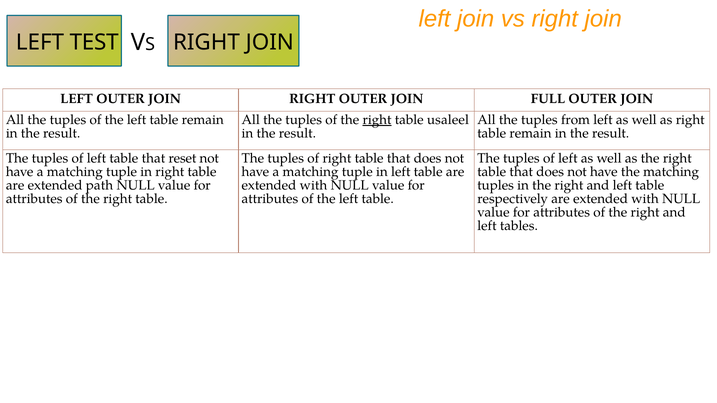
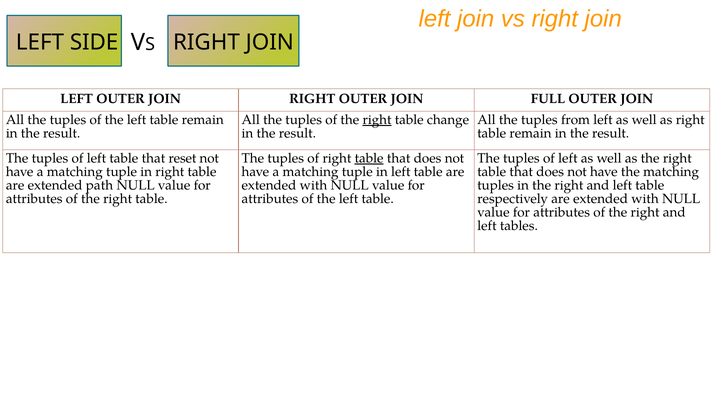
TEST: TEST -> SIDE
usaleel: usaleel -> change
table at (369, 158) underline: none -> present
